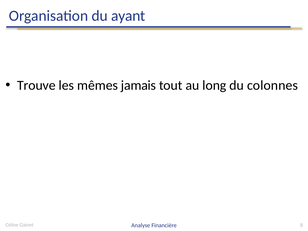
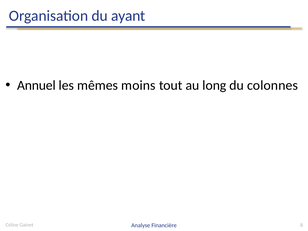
Trouve: Trouve -> Annuel
jamais: jamais -> moins
